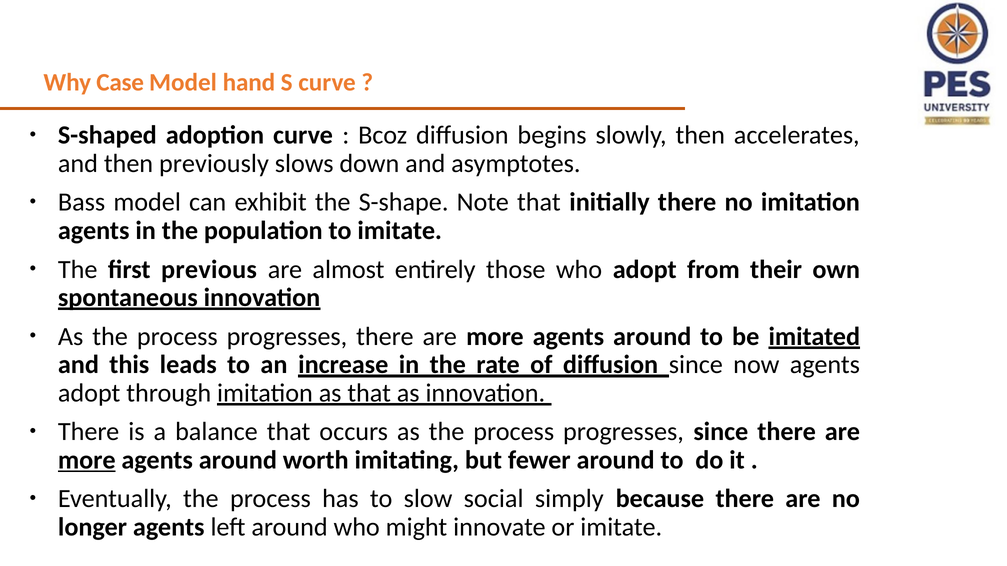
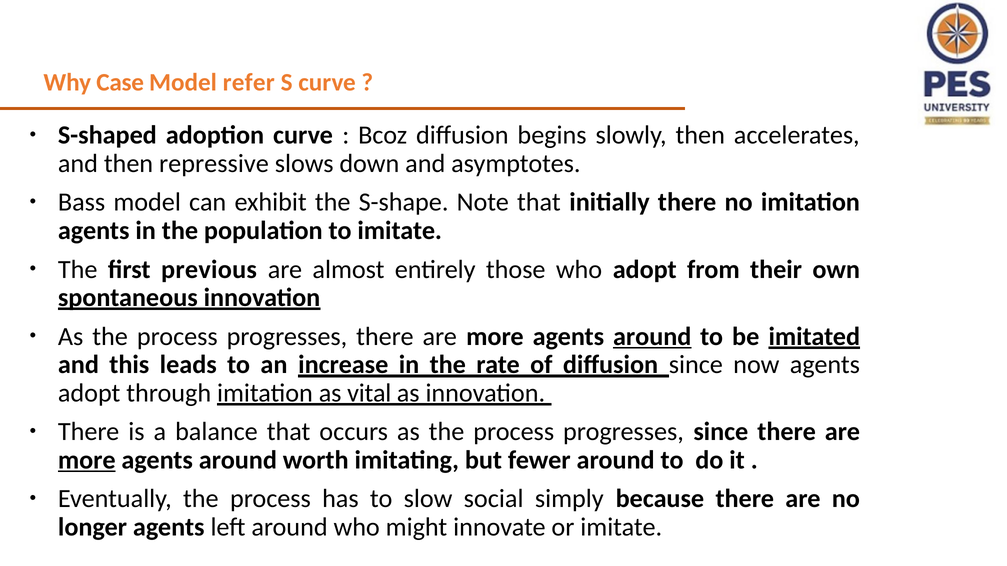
hand: hand -> refer
previously: previously -> repressive
around at (652, 337) underline: none -> present
as that: that -> vital
